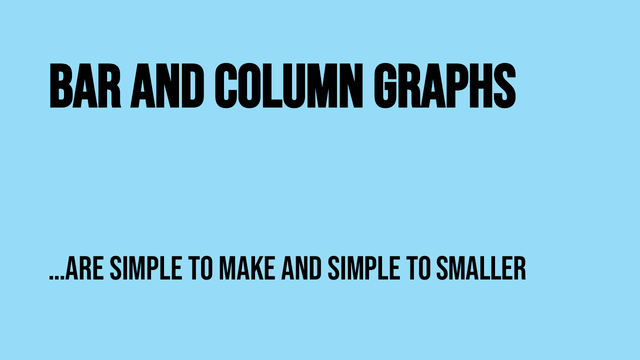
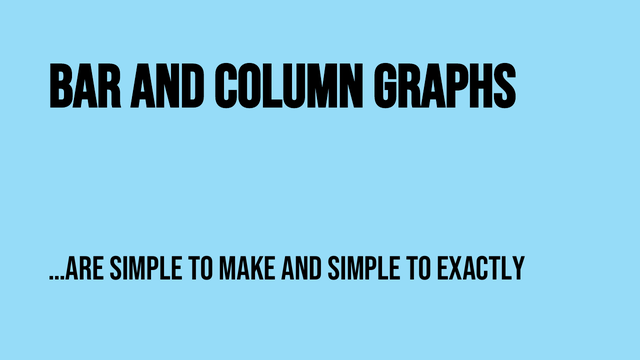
SMALLER: SMALLER -> EXACTLY
